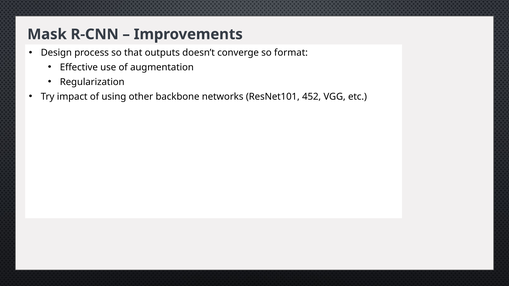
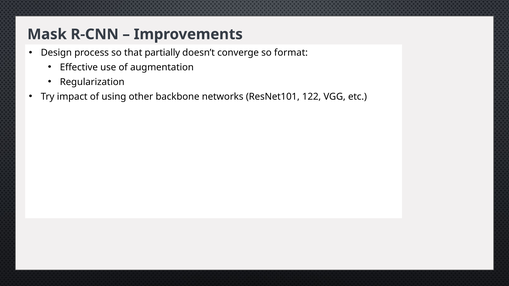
outputs: outputs -> partially
452: 452 -> 122
